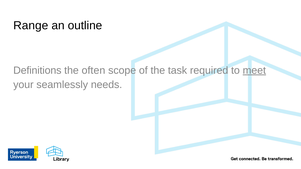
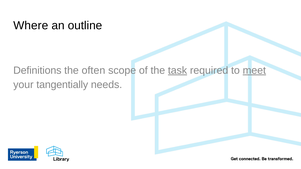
Range: Range -> Where
task underline: none -> present
seamlessly: seamlessly -> tangentially
